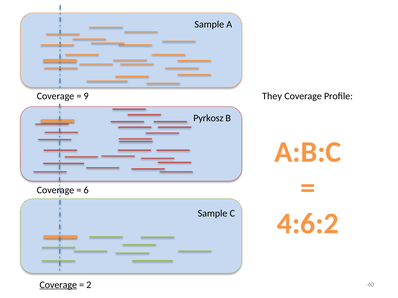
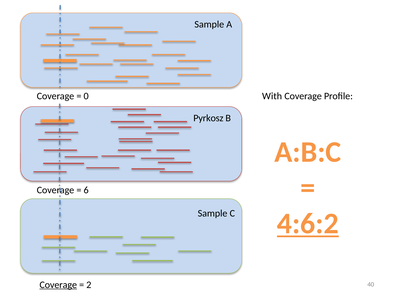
9: 9 -> 0
They: They -> With
4:6:2 underline: none -> present
